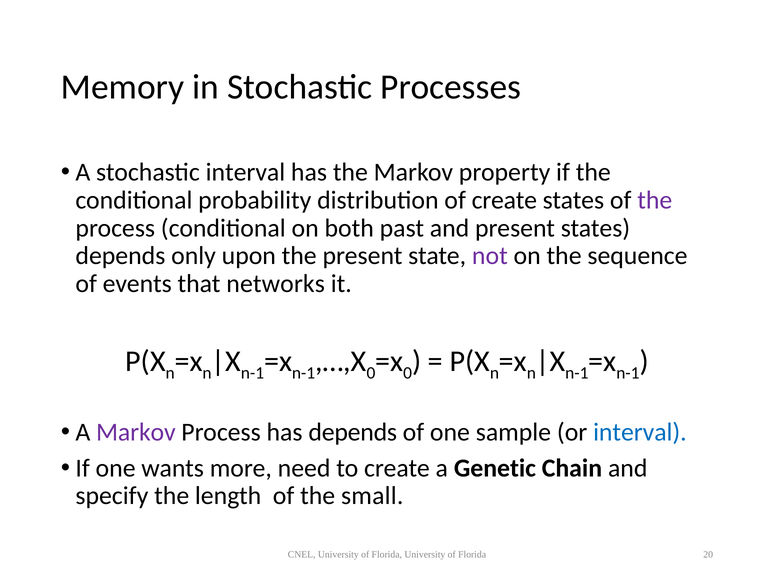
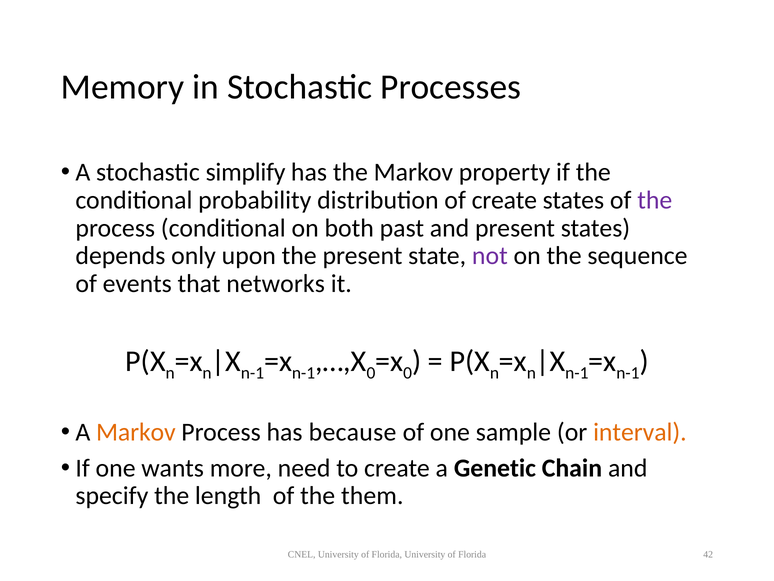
stochastic interval: interval -> simplify
Markov at (136, 432) colour: purple -> orange
has depends: depends -> because
interval at (640, 432) colour: blue -> orange
small: small -> them
20: 20 -> 42
